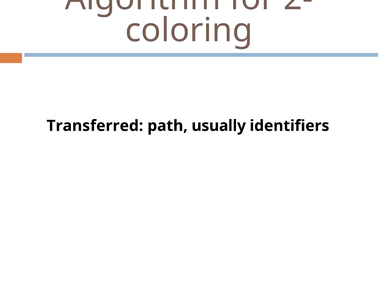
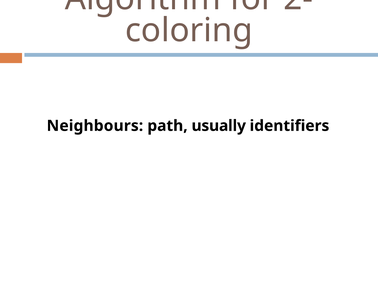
Transferred: Transferred -> Neighbours
